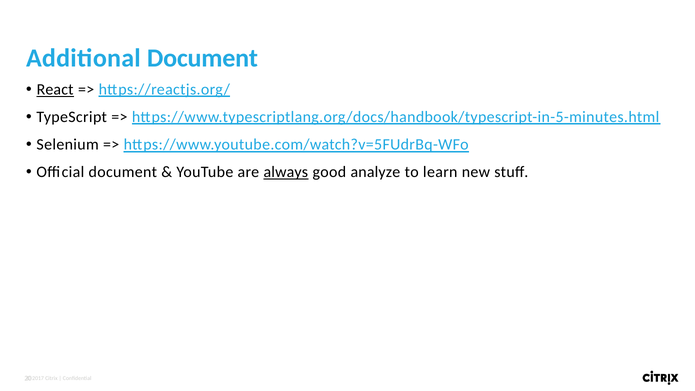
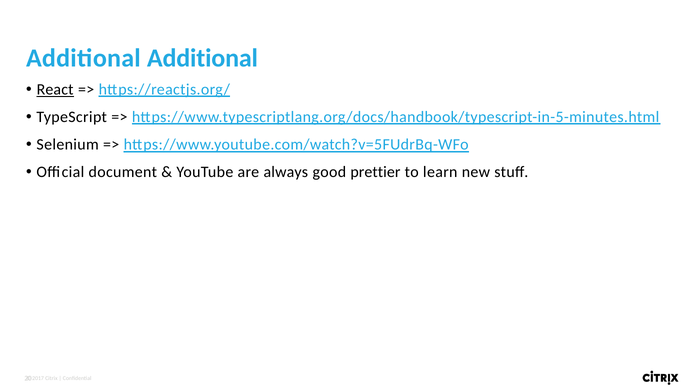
Additional Document: Document -> Additional
always underline: present -> none
analyze: analyze -> prettier
